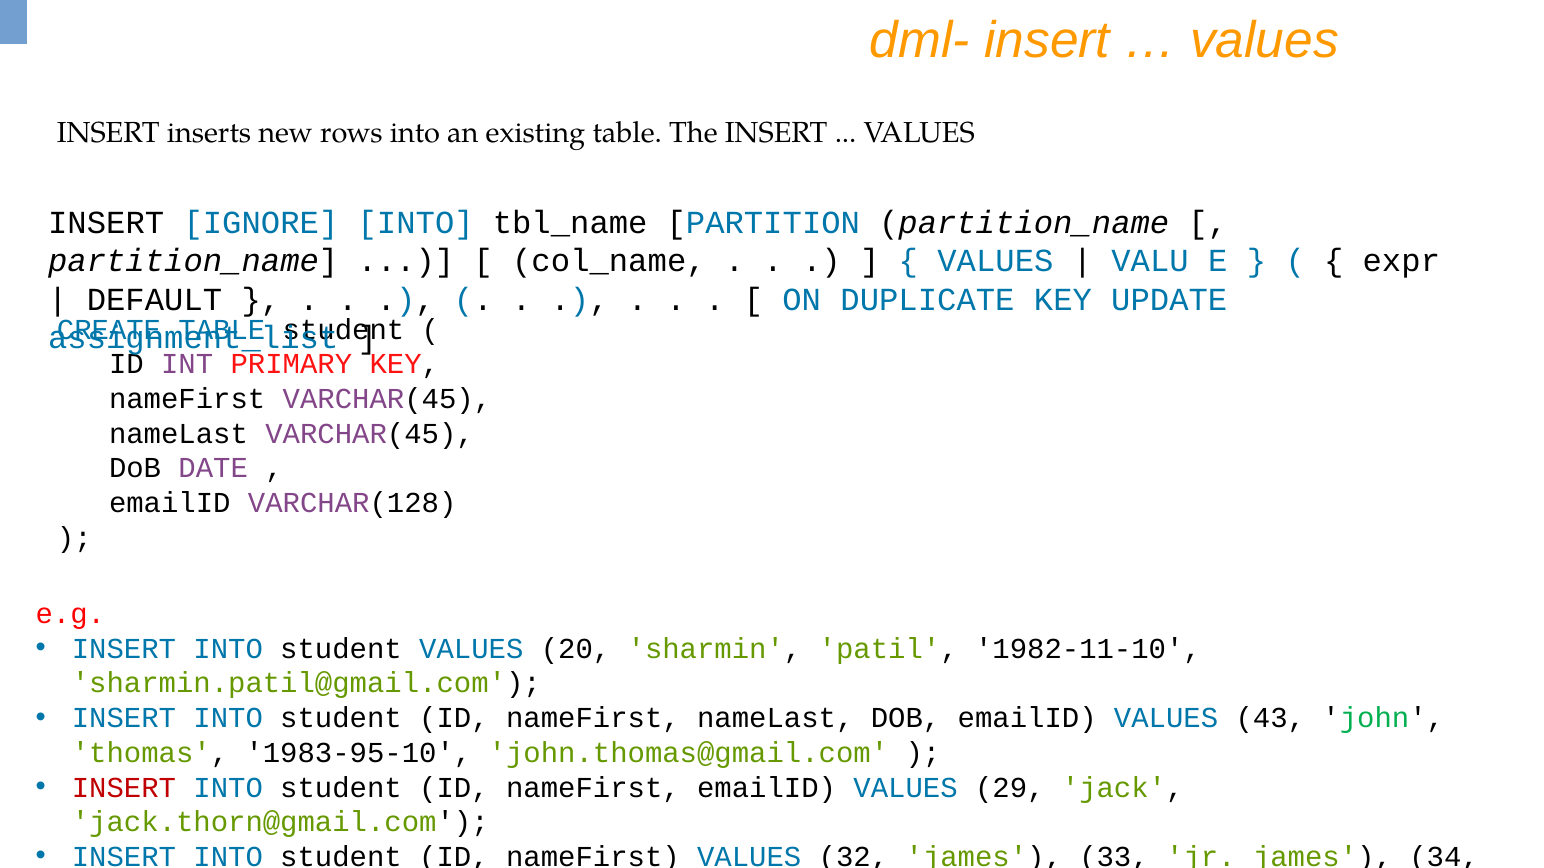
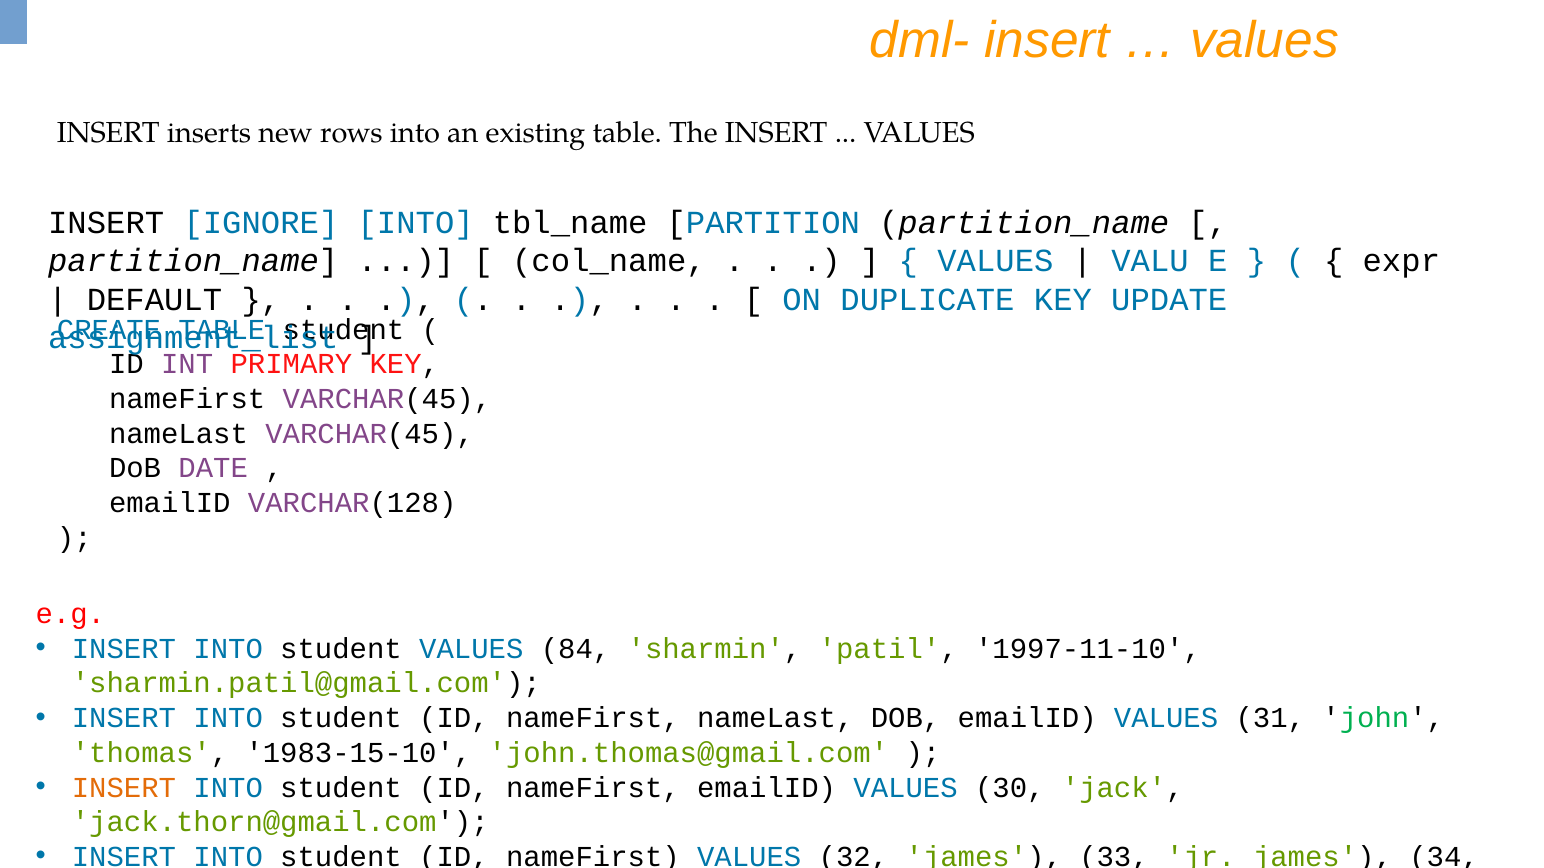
20: 20 -> 84
1982-11-10: 1982-11-10 -> 1997-11-10
43: 43 -> 31
1983-95-10: 1983-95-10 -> 1983-15-10
INSERT at (124, 788) colour: red -> orange
29: 29 -> 30
